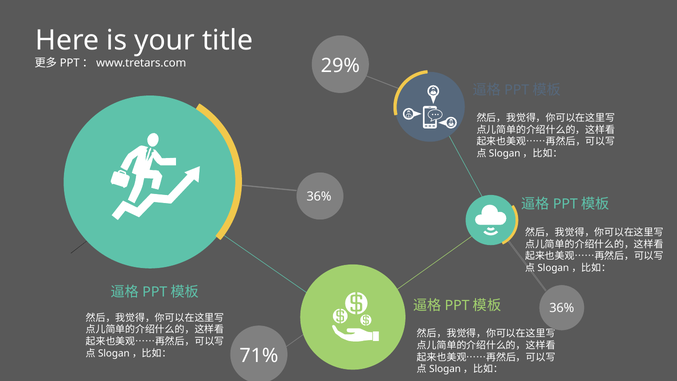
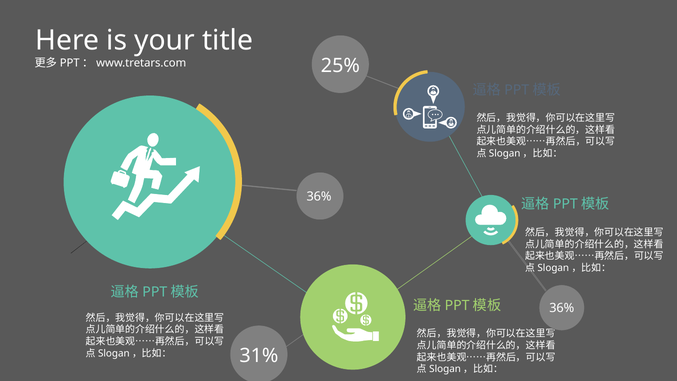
29%: 29% -> 25%
71%: 71% -> 31%
